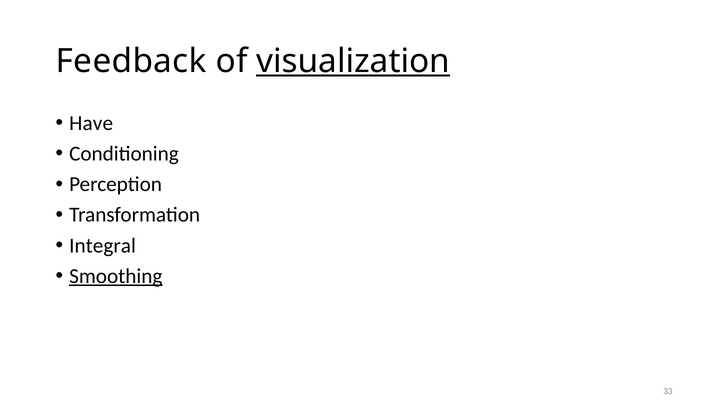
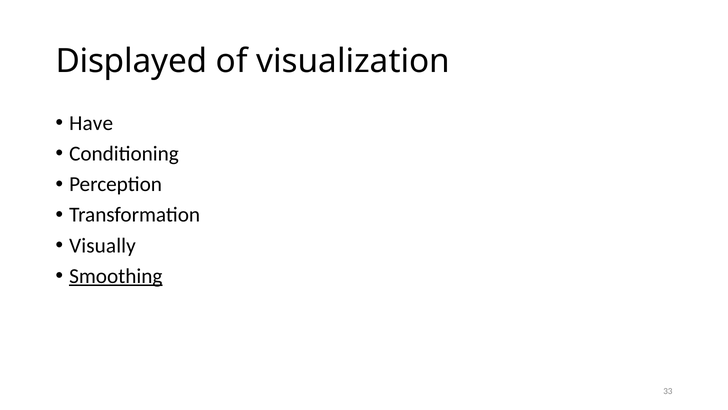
Feedback: Feedback -> Displayed
visualization underline: present -> none
Integral: Integral -> Visually
